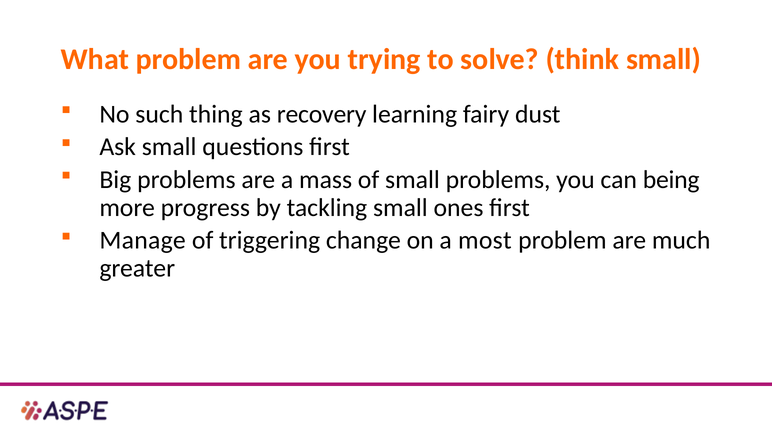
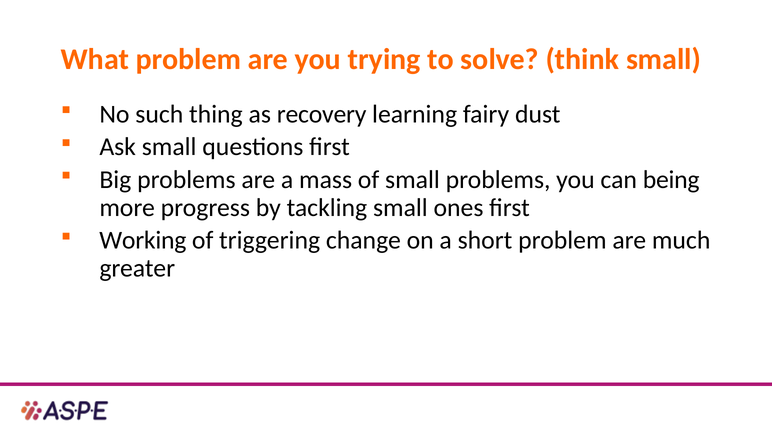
Manage: Manage -> Working
most: most -> short
